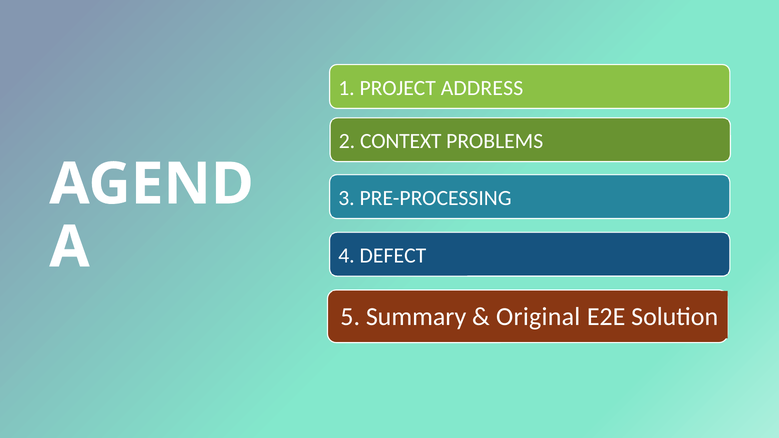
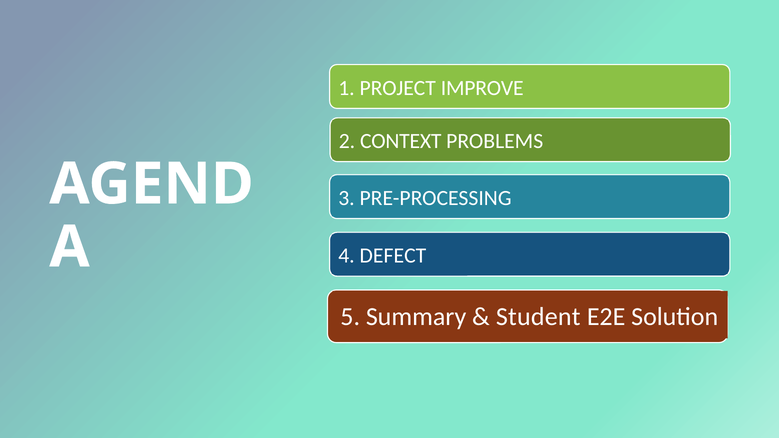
ADDRESS: ADDRESS -> IMPROVE
Original: Original -> Student
